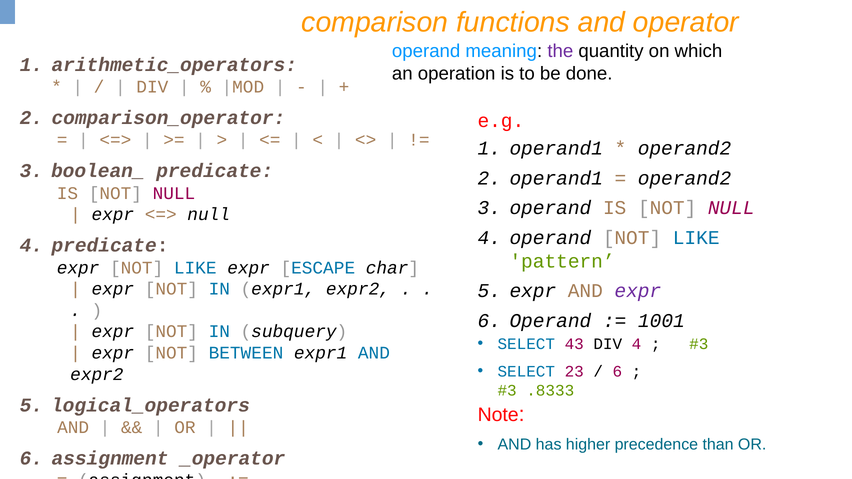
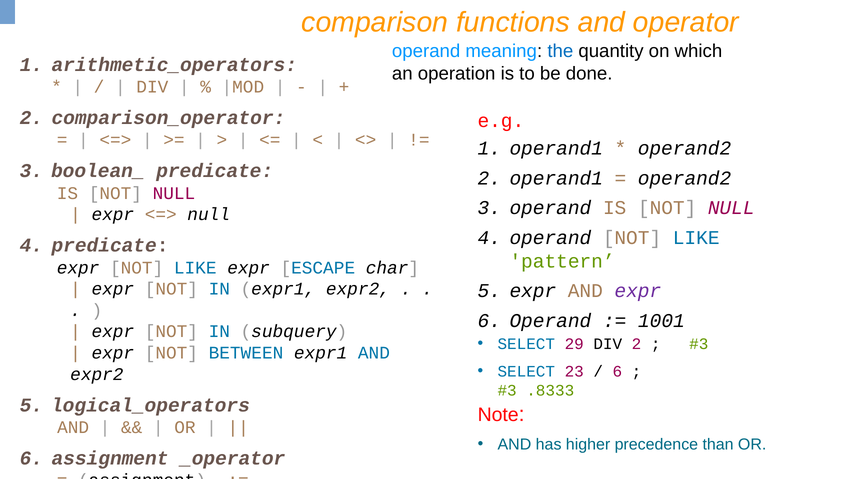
the colour: purple -> blue
43: 43 -> 29
DIV 4: 4 -> 2
